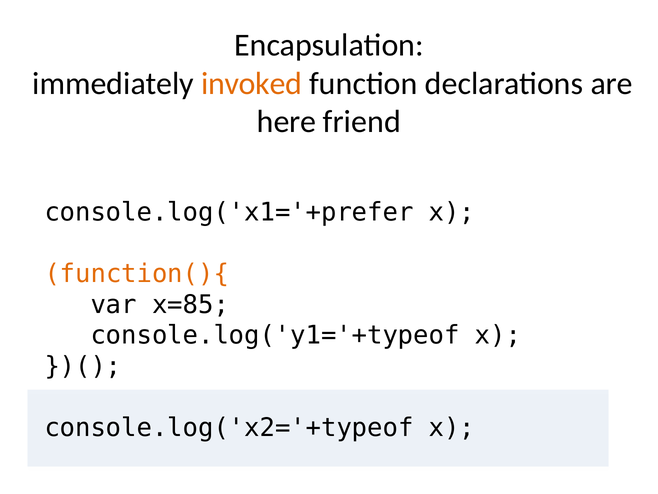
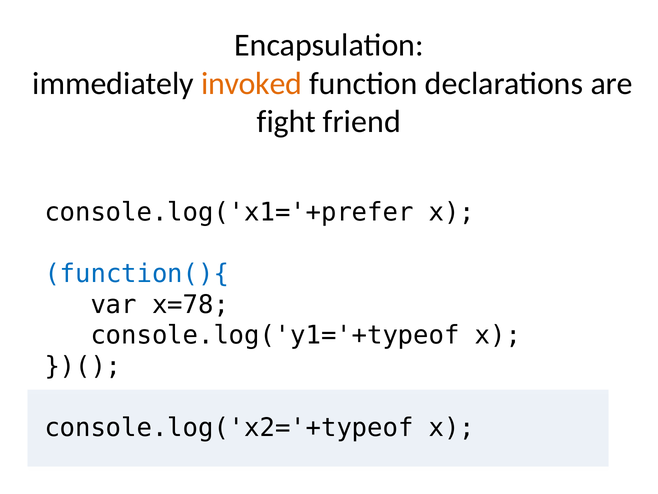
here: here -> fight
function(){ colour: orange -> blue
x=85: x=85 -> x=78
